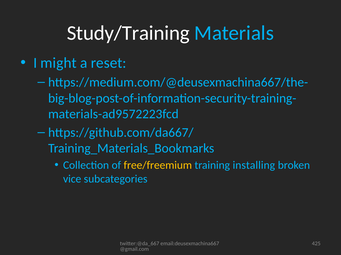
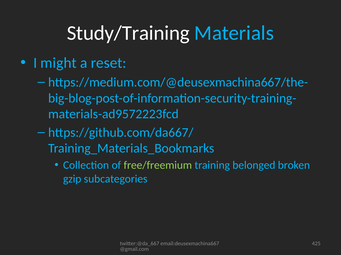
free/freemium colour: yellow -> light green
installing: installing -> belonged
vice: vice -> gzip
